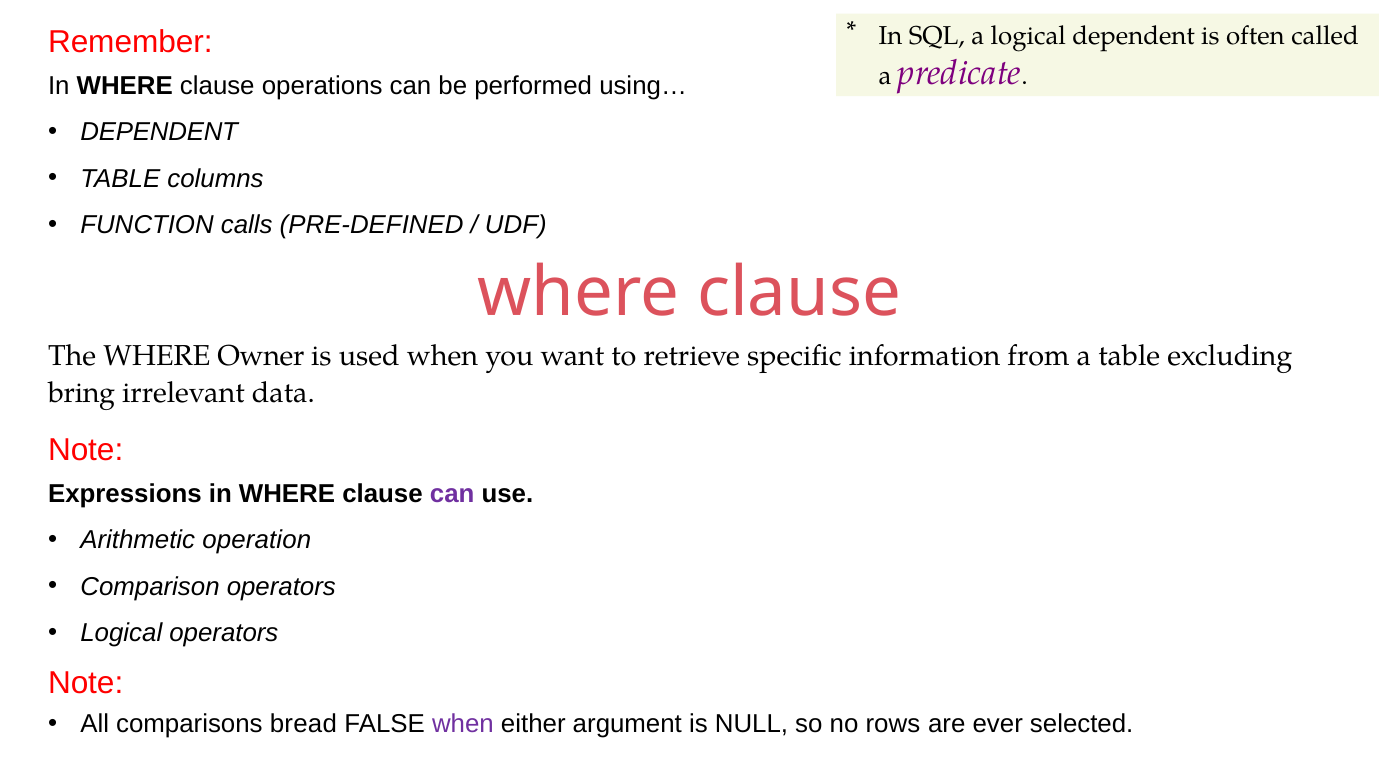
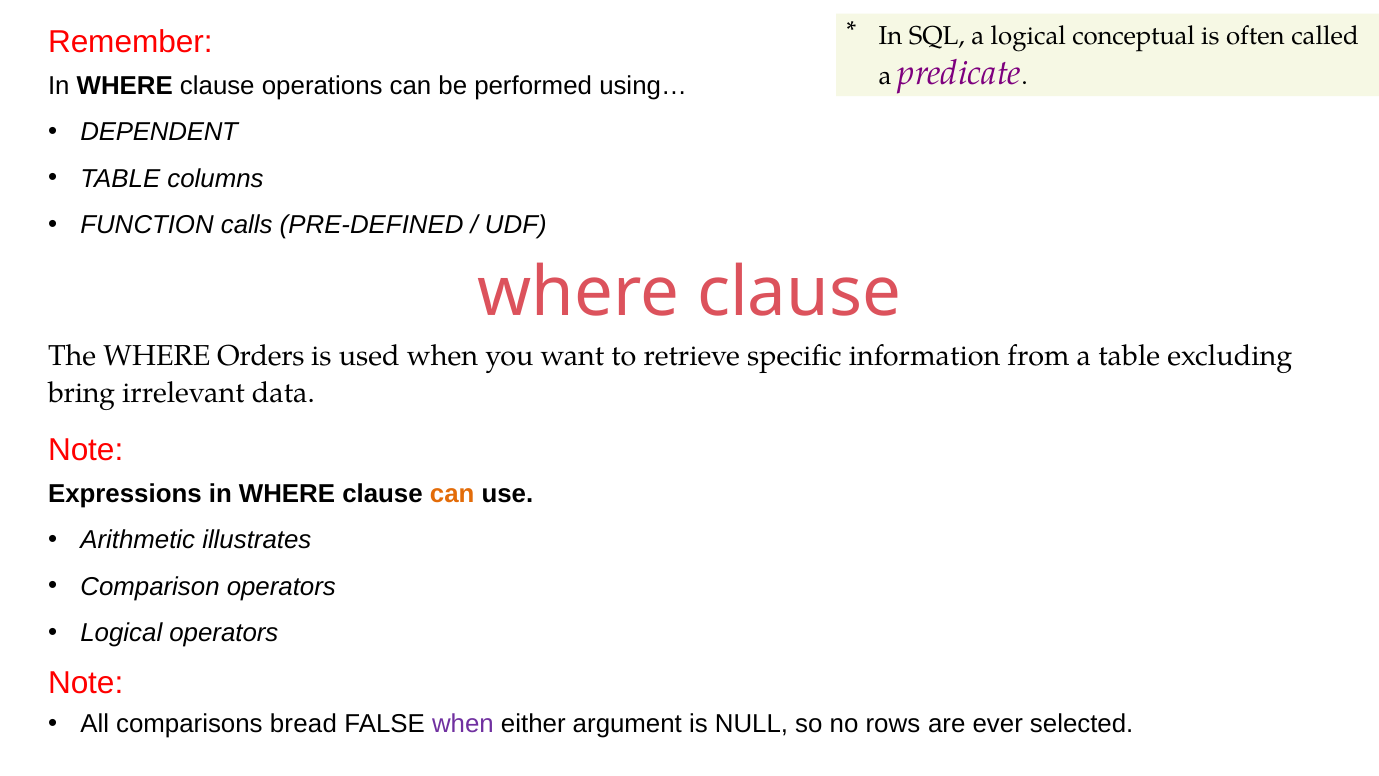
logical dependent: dependent -> conceptual
Owner: Owner -> Orders
can at (452, 493) colour: purple -> orange
operation: operation -> illustrates
